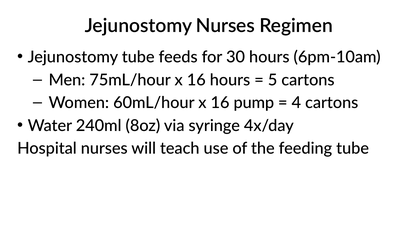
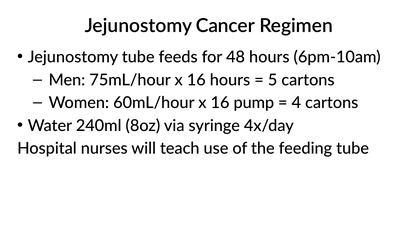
Jejunostomy Nurses: Nurses -> Cancer
30: 30 -> 48
